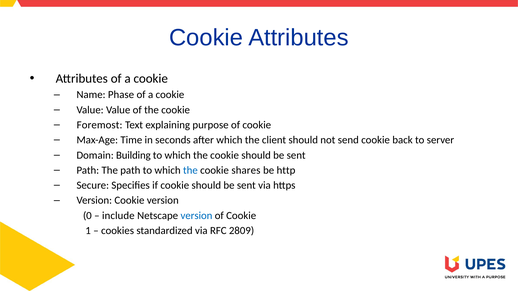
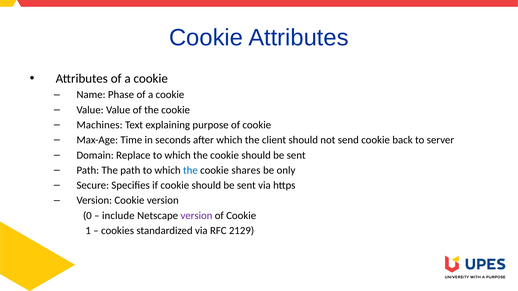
Foremost: Foremost -> Machines
Building: Building -> Replace
http: http -> only
version at (196, 216) colour: blue -> purple
2809: 2809 -> 2129
